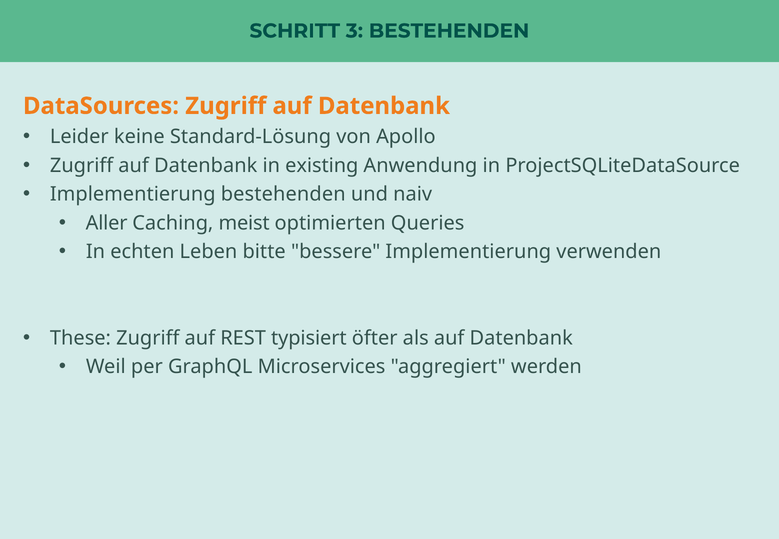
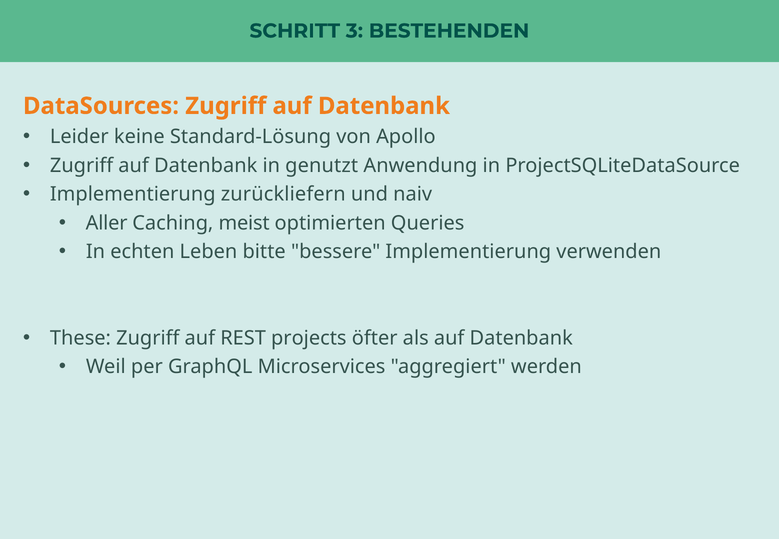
existing: existing -> genutzt
Implementierung bestehenden: bestehenden -> zurückliefern
typisiert: typisiert -> projects
